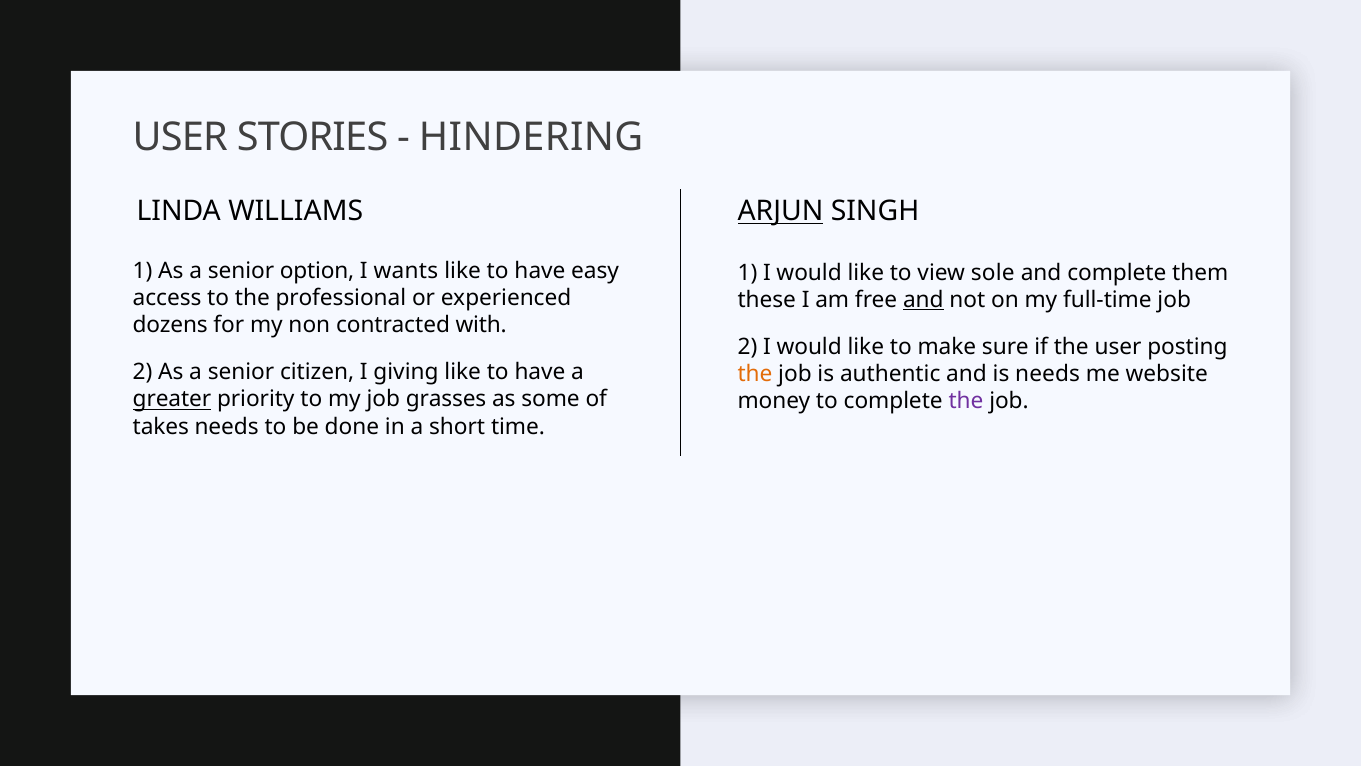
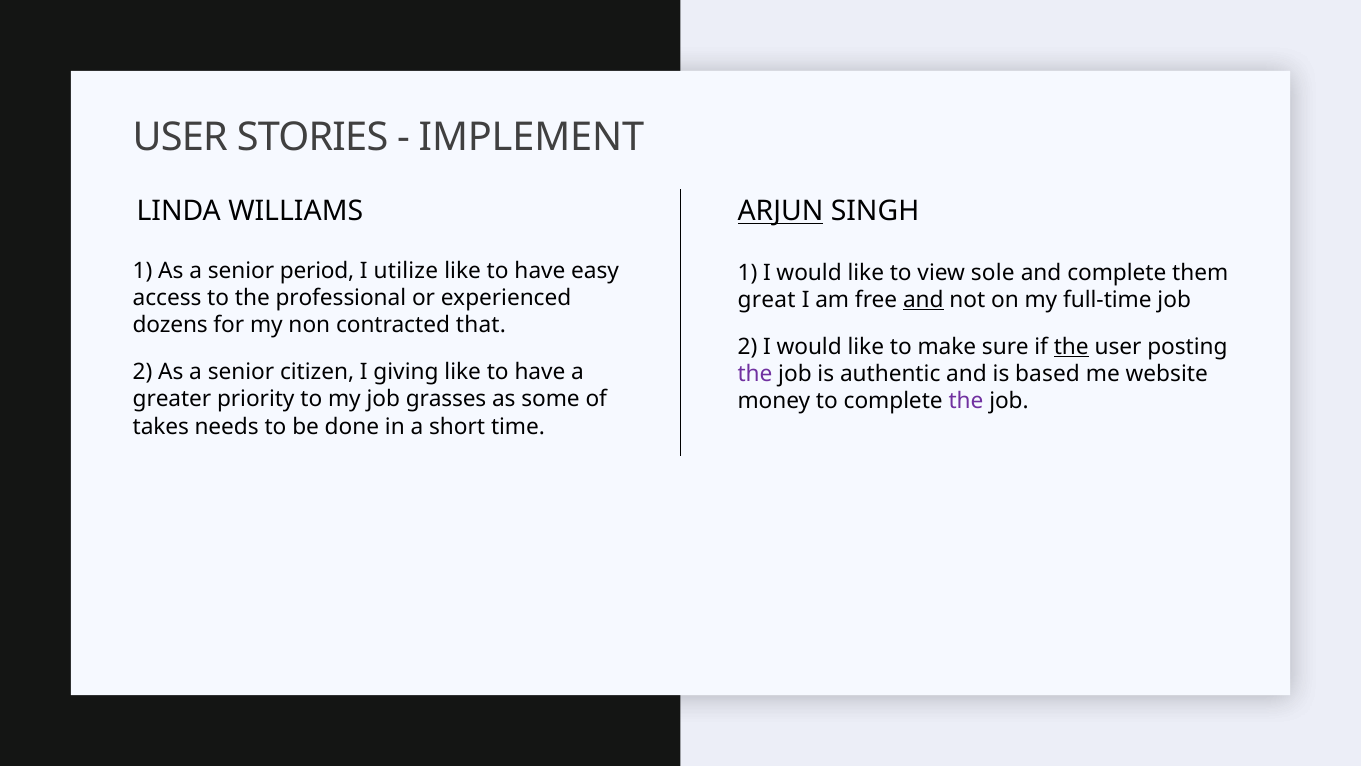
HINDERING: HINDERING -> IMPLEMENT
option: option -> period
wants: wants -> utilize
these: these -> great
with: with -> that
the at (1071, 347) underline: none -> present
the at (755, 374) colour: orange -> purple
is needs: needs -> based
greater underline: present -> none
